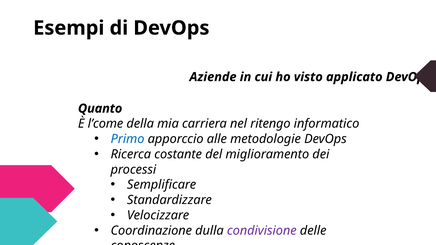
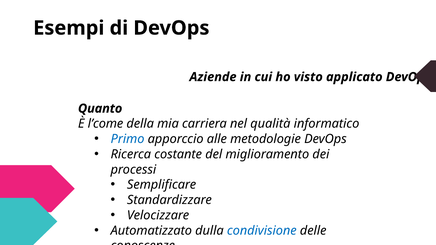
ritengo: ritengo -> qualità
Coordinazione: Coordinazione -> Automatizzato
condivisione colour: purple -> blue
